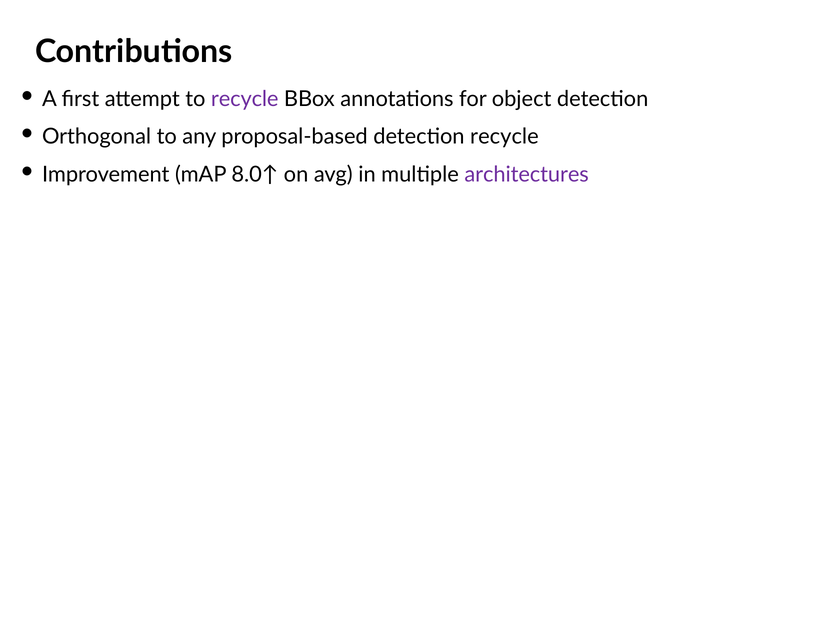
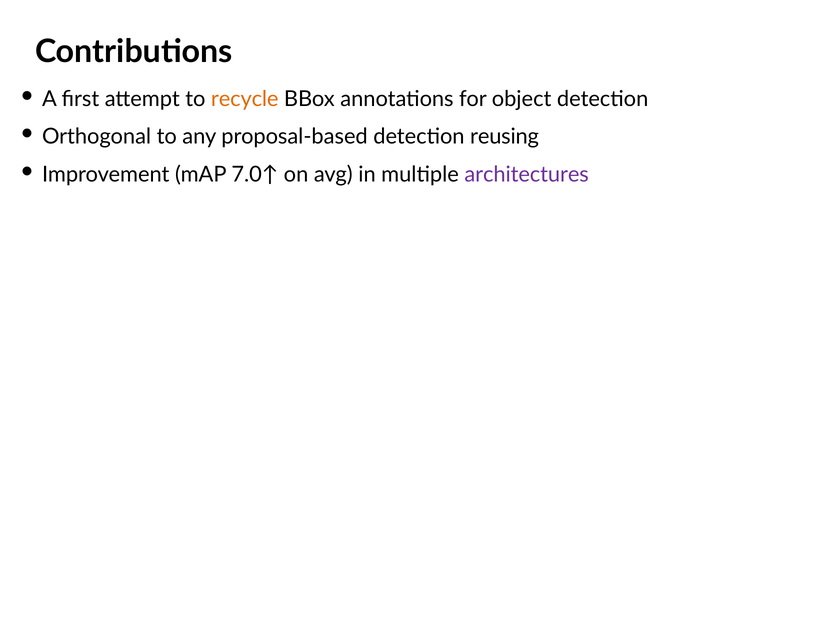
recycle at (245, 99) colour: purple -> orange
detection recycle: recycle -> reusing
8.0↑: 8.0↑ -> 7.0↑
